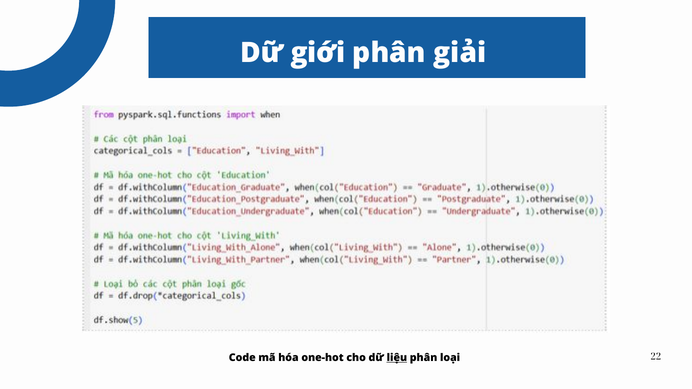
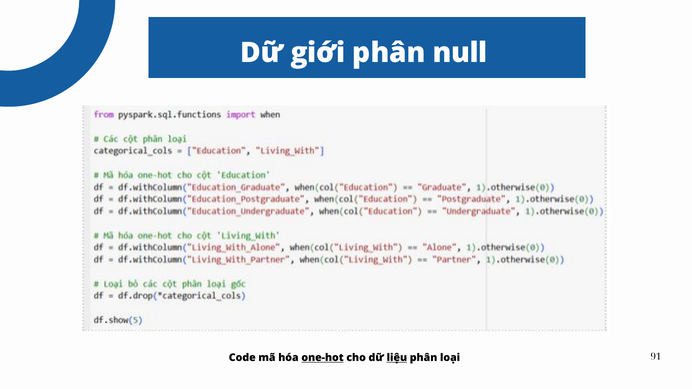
giải: giải -> null
one-hot underline: none -> present
22: 22 -> 91
